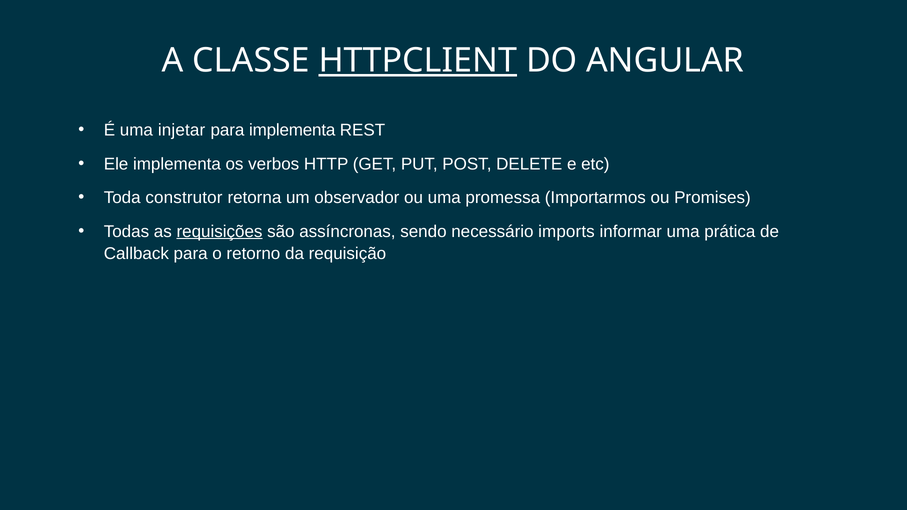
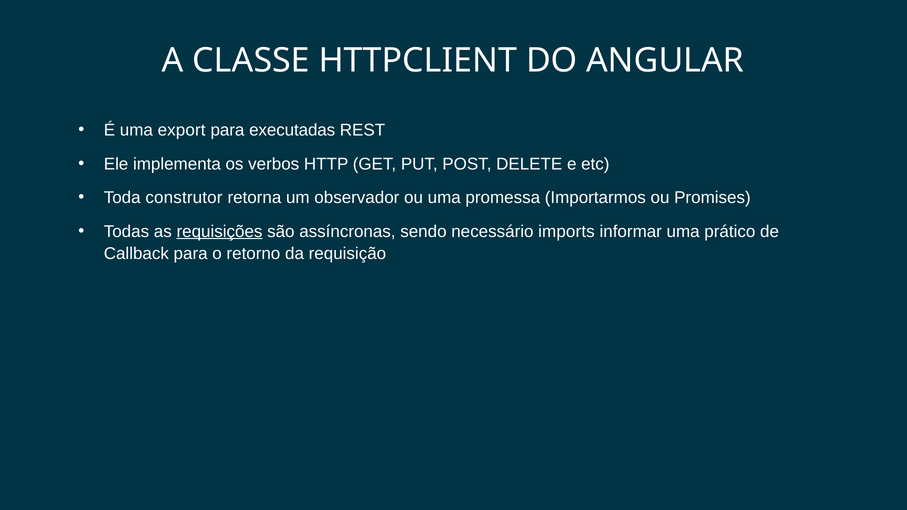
HTTPCLIENT underline: present -> none
injetar: injetar -> export
para implementa: implementa -> executadas
prática: prática -> prático
